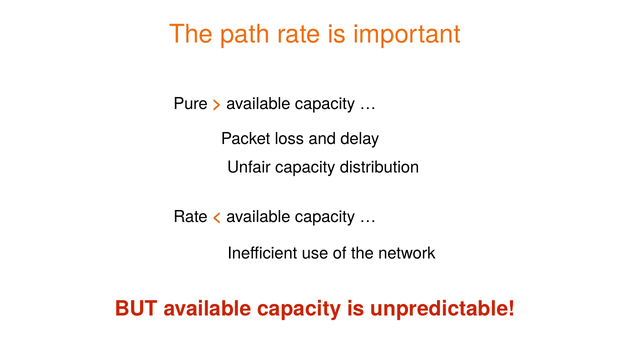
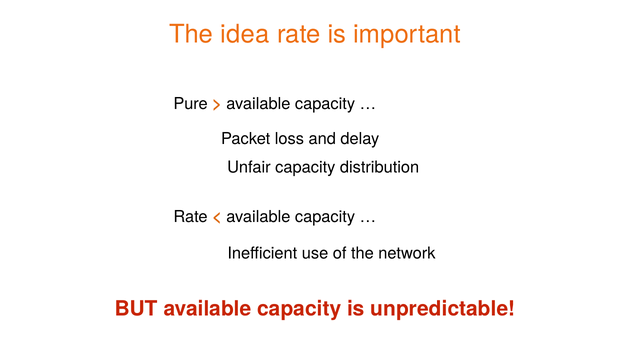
path: path -> idea
